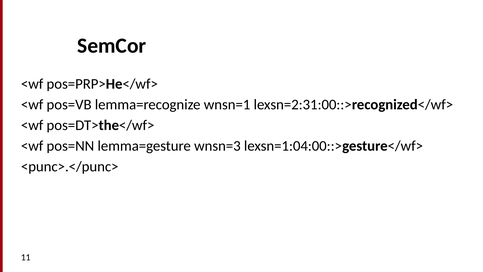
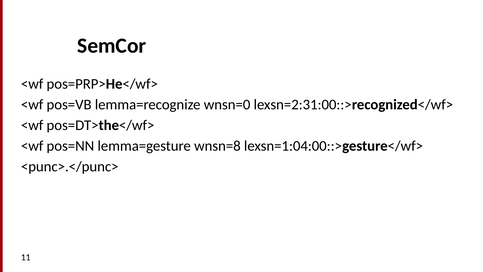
wnsn=1: wnsn=1 -> wnsn=0
wnsn=3: wnsn=3 -> wnsn=8
